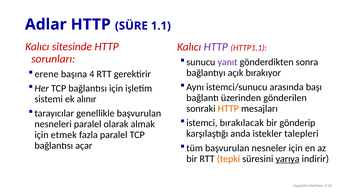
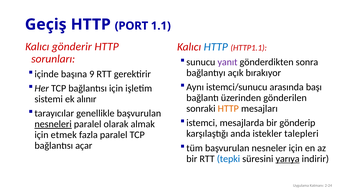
Adlar: Adlar -> Geçiş
SÜRE: SÜRE -> PORT
sitesinde: sitesinde -> gönderir
HTTP at (216, 47) colour: purple -> blue
erene: erene -> içinde
4: 4 -> 9
bırakılacak: bırakılacak -> mesajlarda
nesneleri underline: none -> present
tepki colour: orange -> blue
